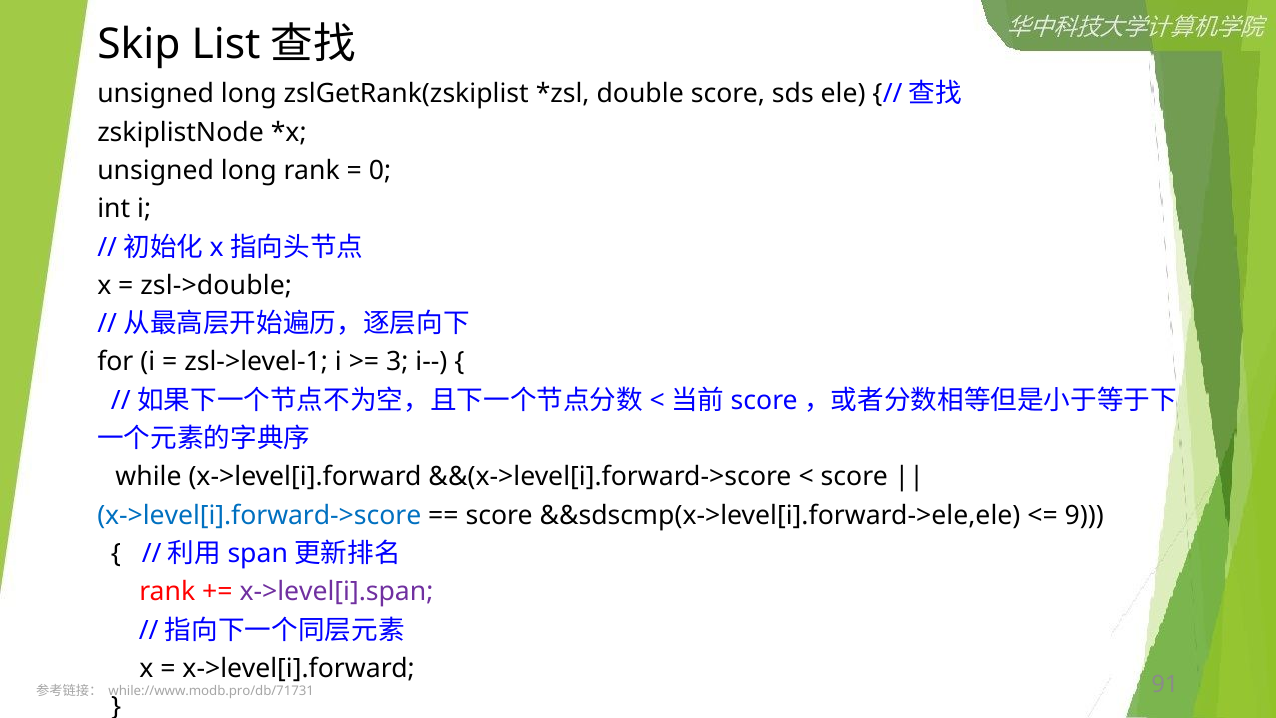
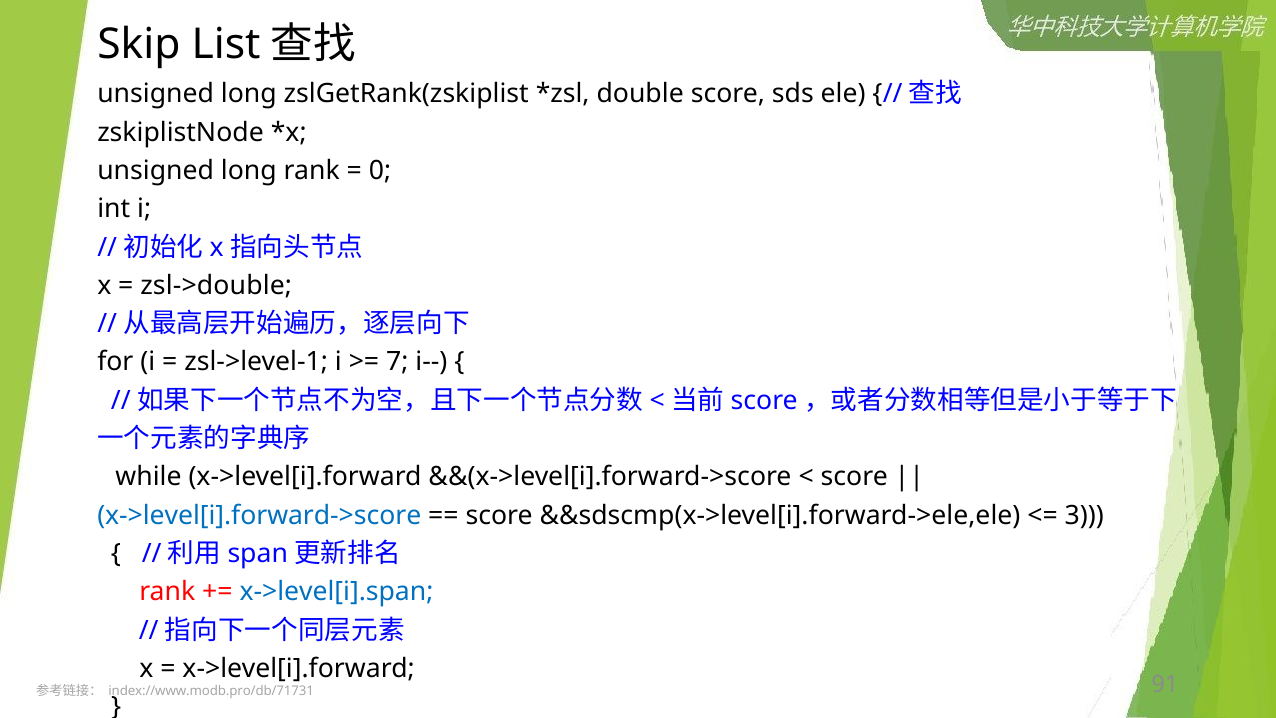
3: 3 -> 7
9: 9 -> 3
x->level[i].span colour: purple -> blue
while://www.modb.pro/db/71731: while://www.modb.pro/db/71731 -> index://www.modb.pro/db/71731
